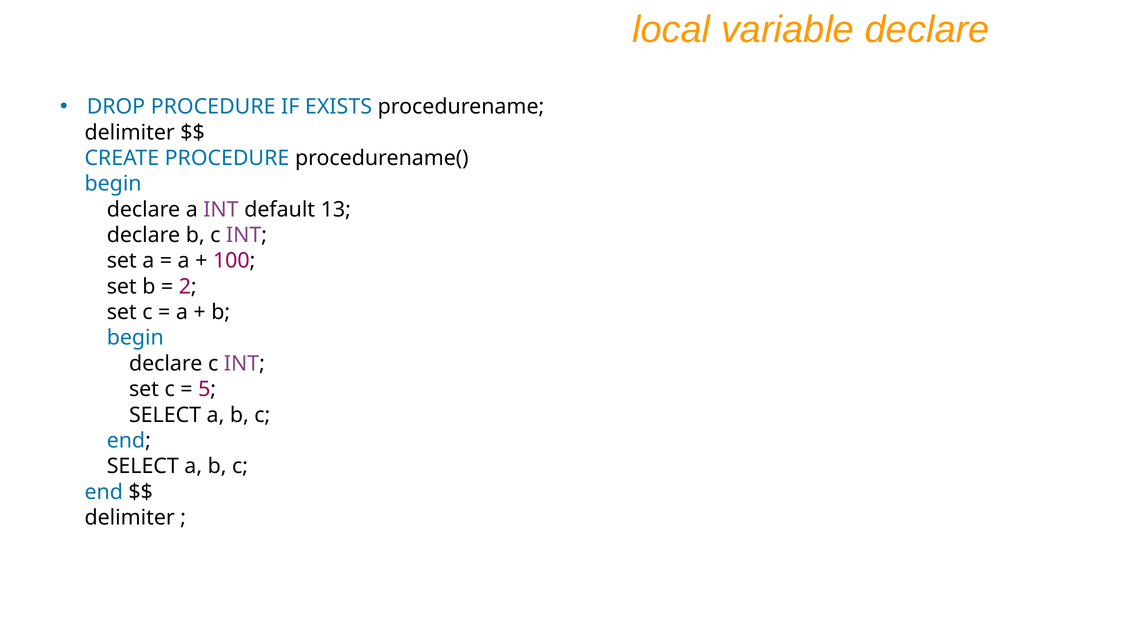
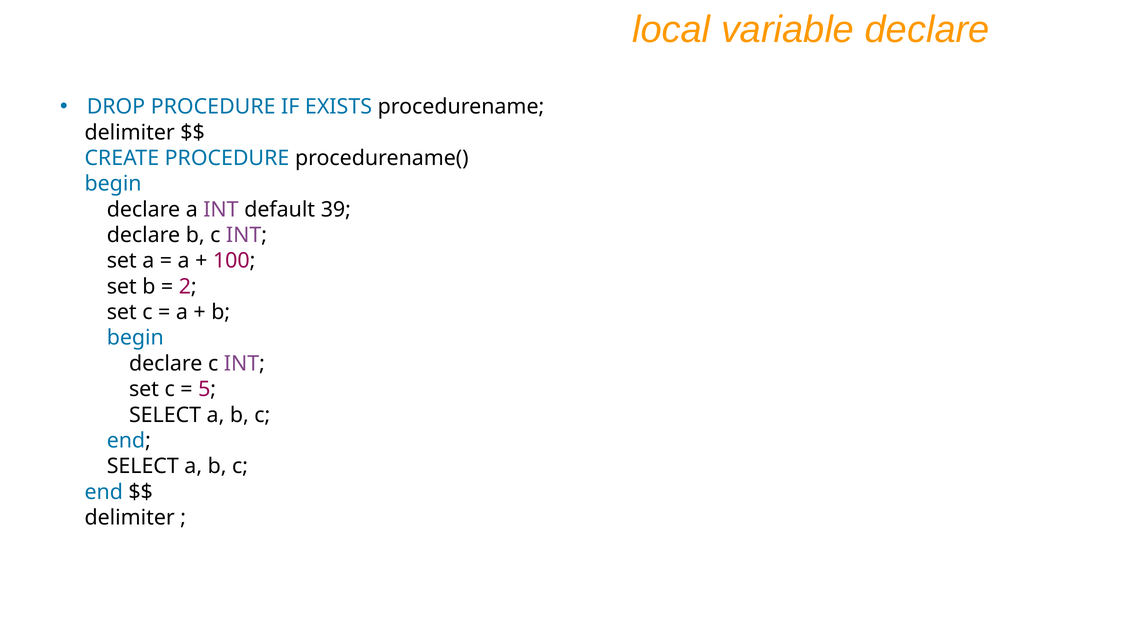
13: 13 -> 39
